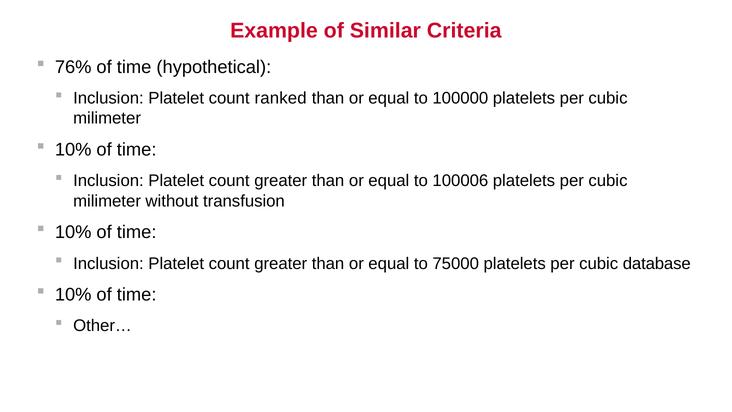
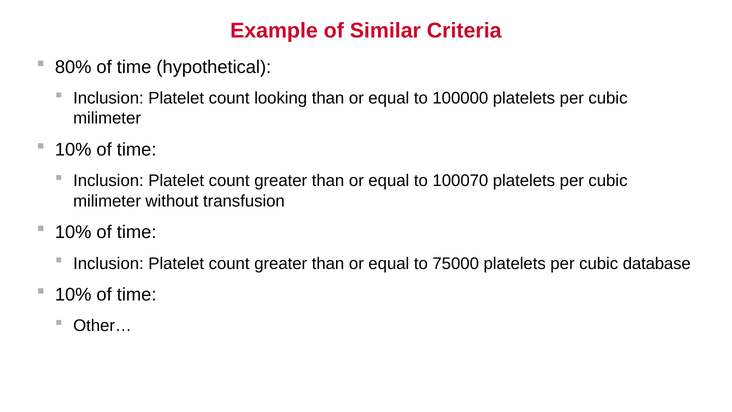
76%: 76% -> 80%
ranked: ranked -> looking
100006: 100006 -> 100070
